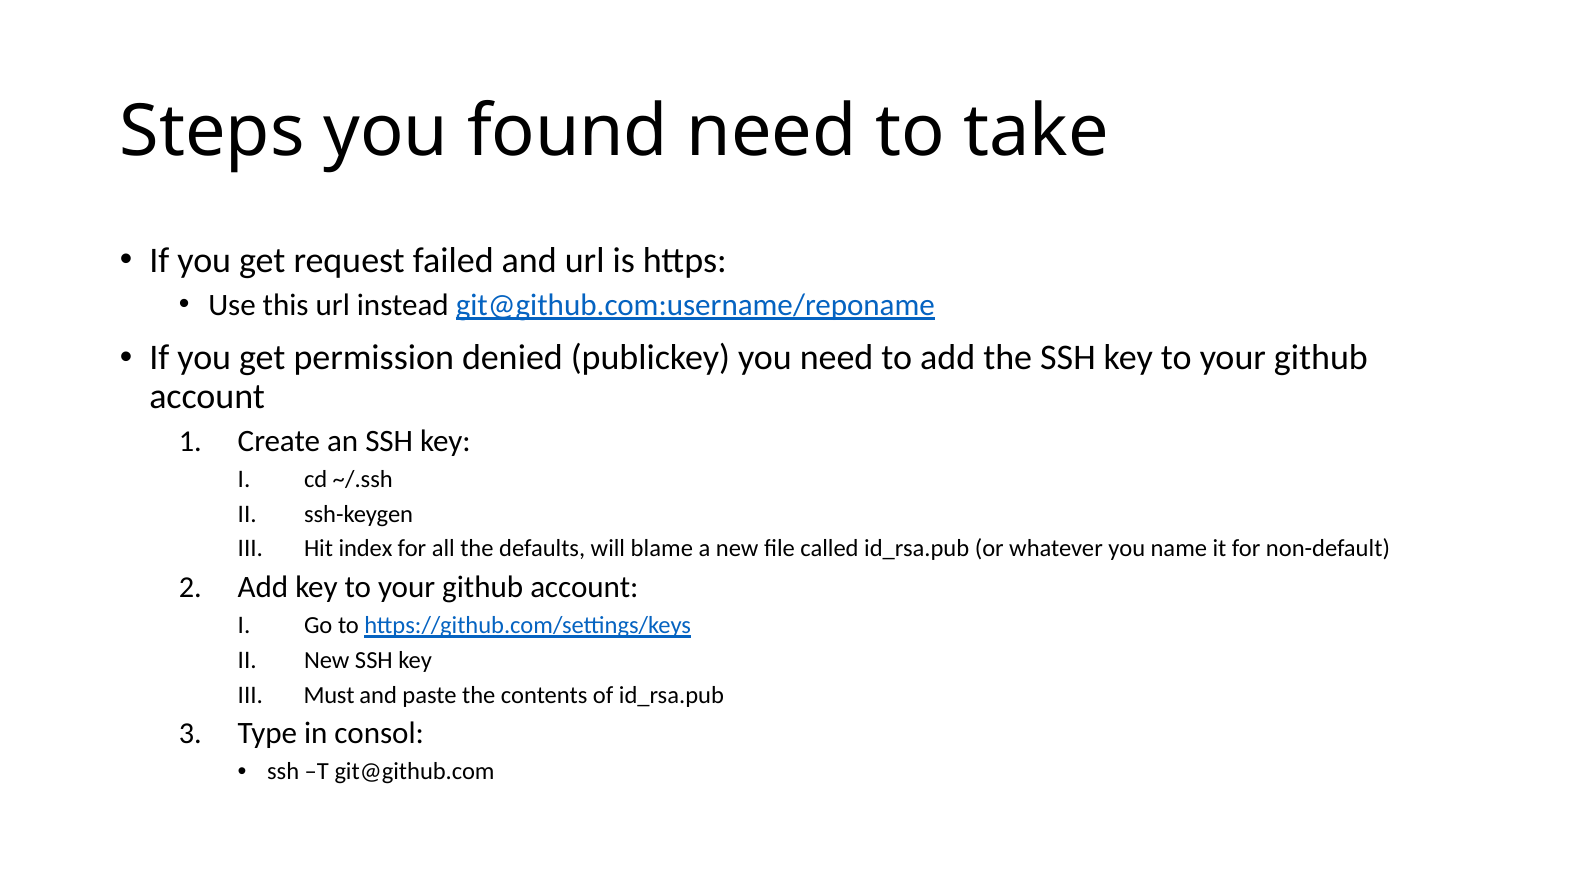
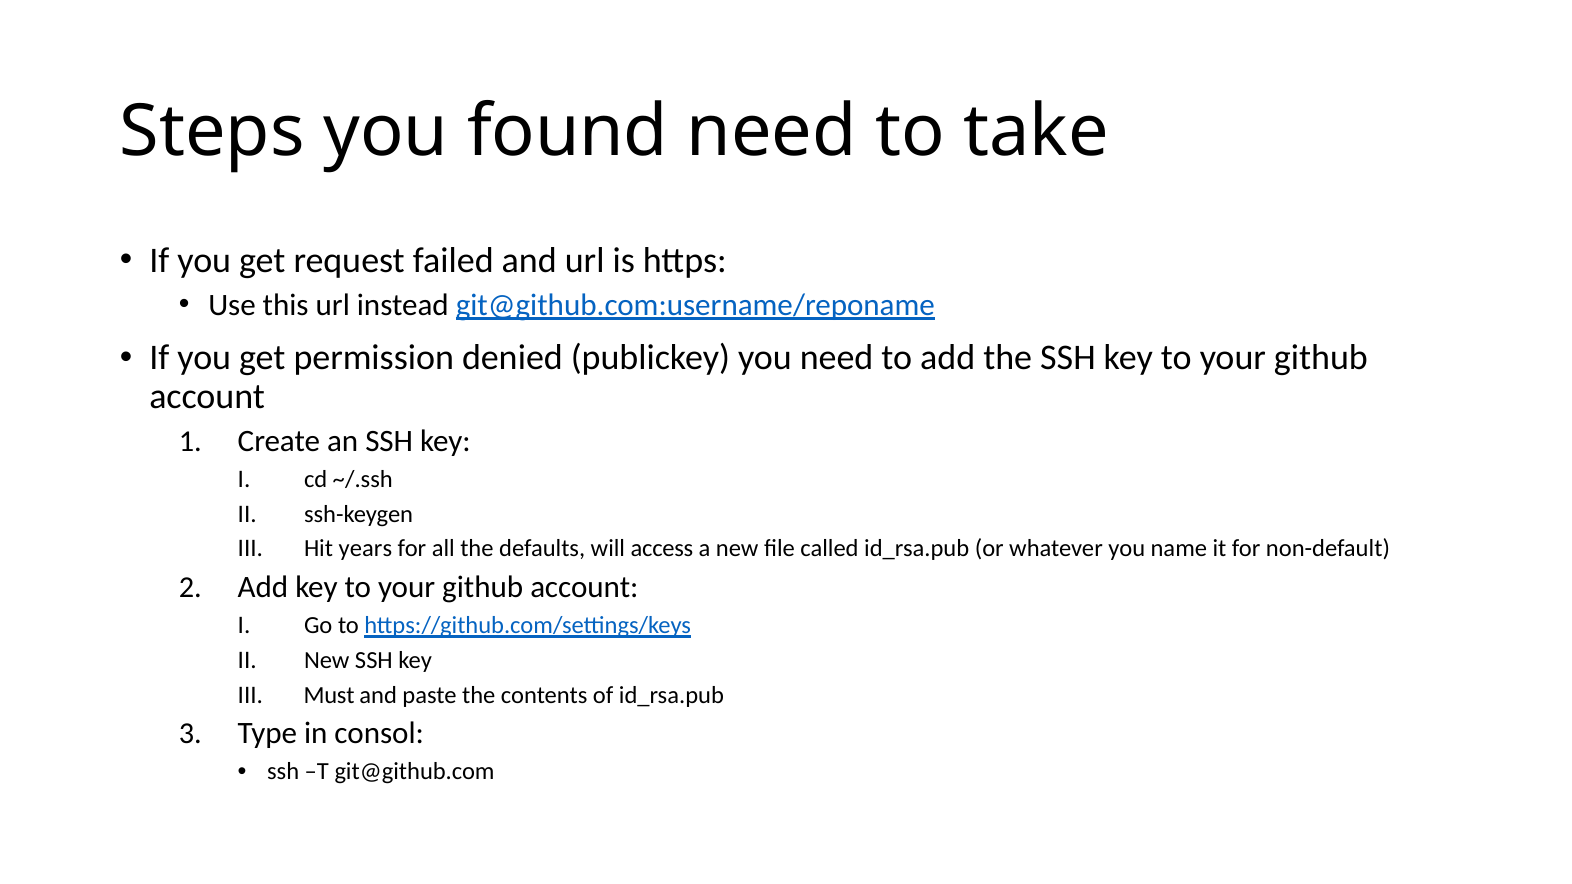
index: index -> years
blame: blame -> access
